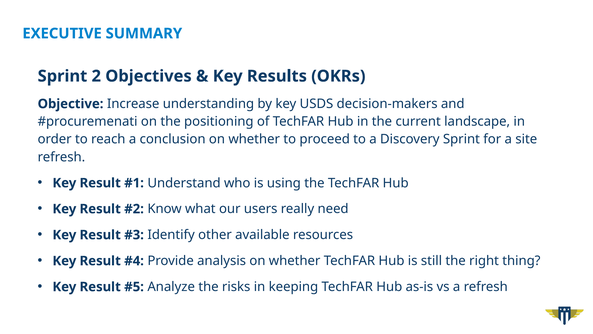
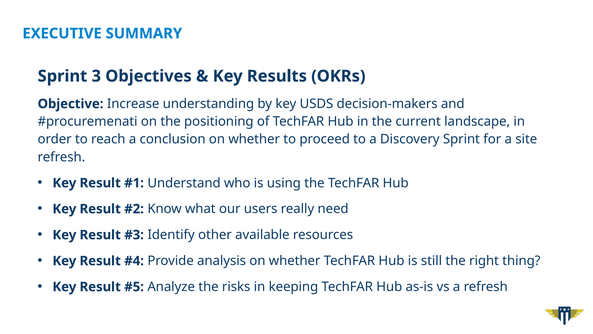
2: 2 -> 3
